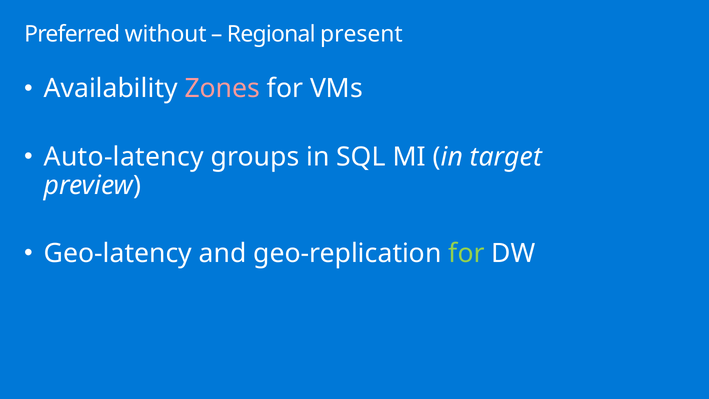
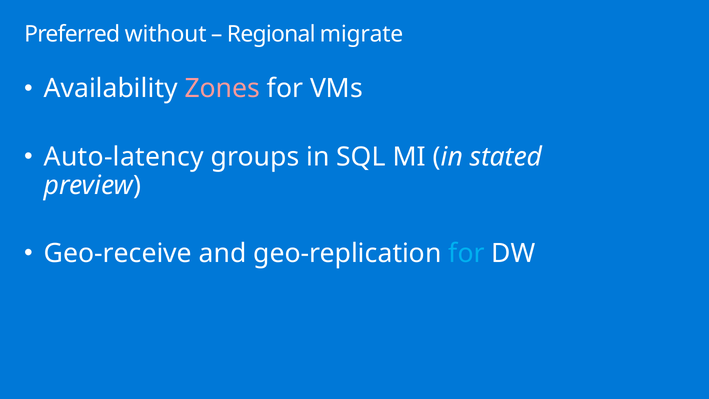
present: present -> migrate
target: target -> stated
Geo-latency: Geo-latency -> Geo-receive
for at (466, 253) colour: light green -> light blue
